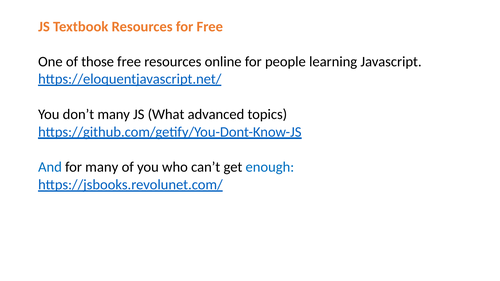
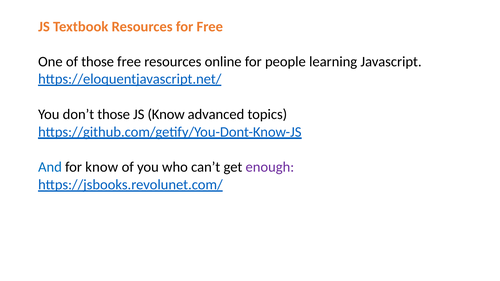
don’t many: many -> those
JS What: What -> Know
for many: many -> know
enough colour: blue -> purple
